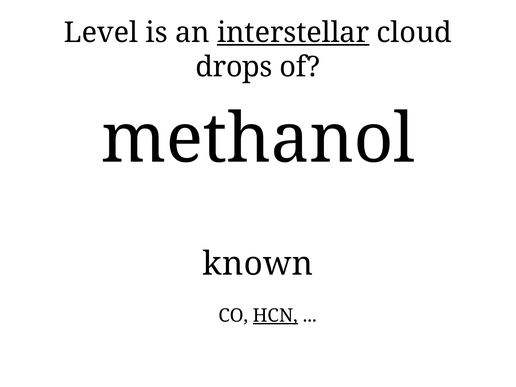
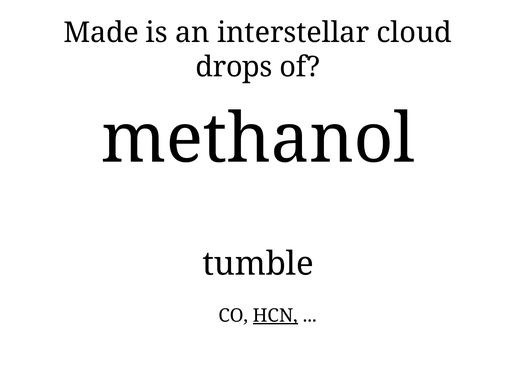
Level: Level -> Made
interstellar underline: present -> none
known: known -> tumble
